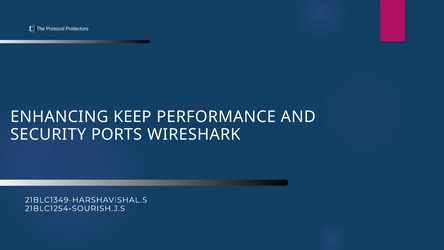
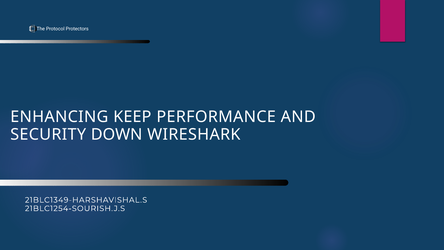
PORTS: PORTS -> DOWN
